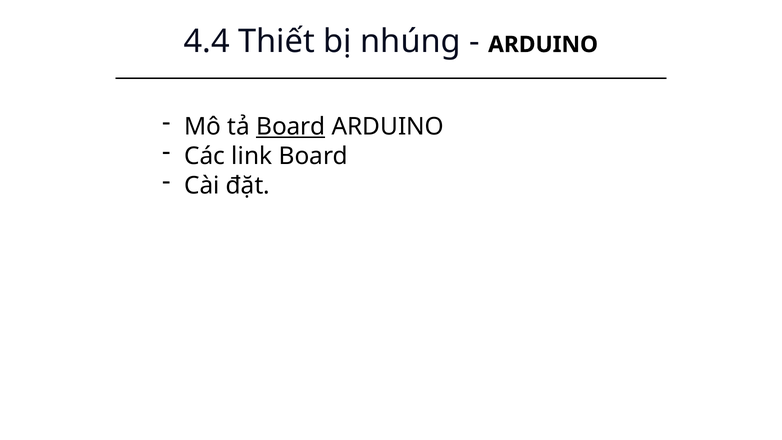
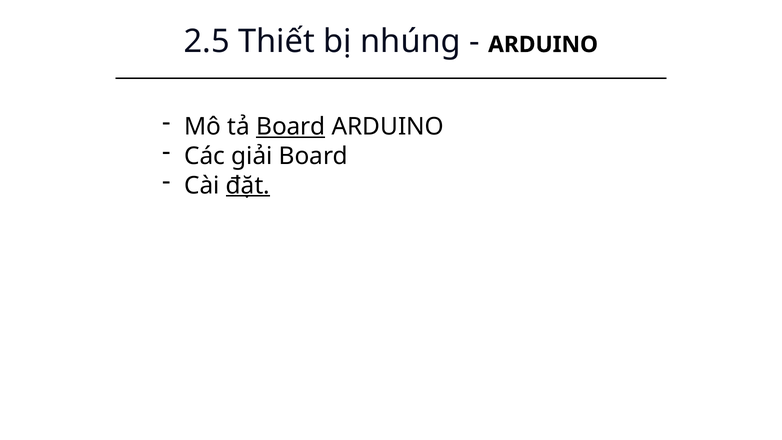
4.4: 4.4 -> 2.5
link: link -> giải
đặt underline: none -> present
